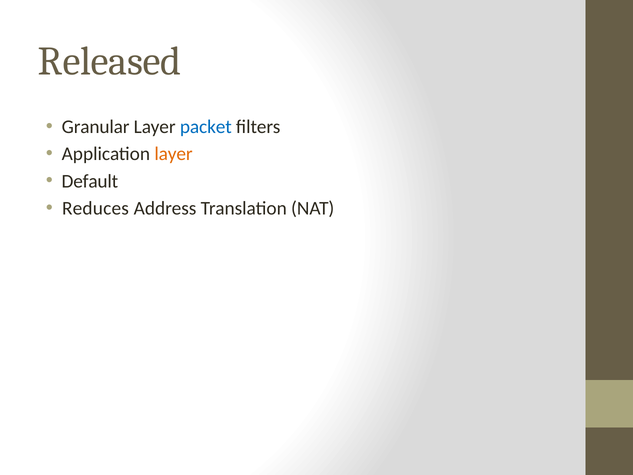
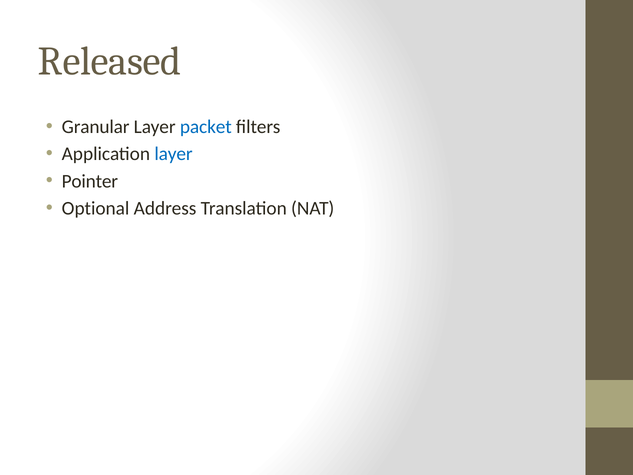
layer at (174, 154) colour: orange -> blue
Default: Default -> Pointer
Reduces: Reduces -> Optional
